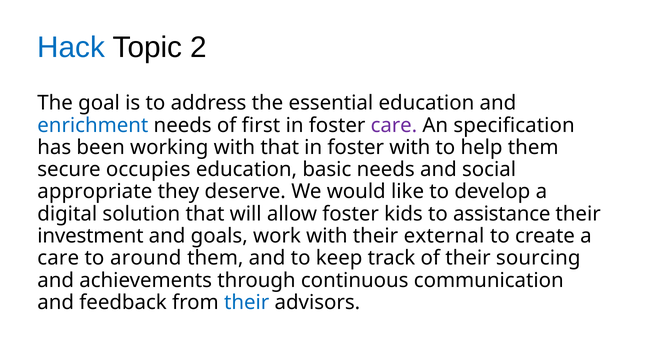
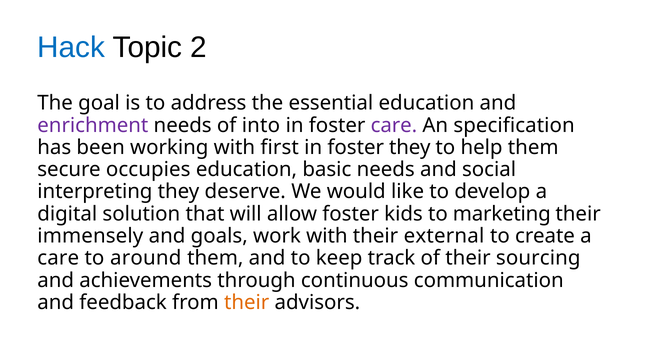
enrichment colour: blue -> purple
first: first -> into
with that: that -> first
foster with: with -> they
appropriate: appropriate -> interpreting
assistance: assistance -> marketing
investment: investment -> immensely
their at (247, 302) colour: blue -> orange
